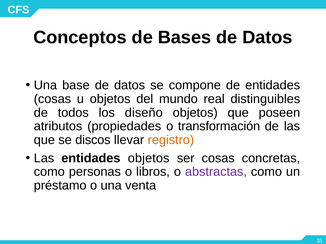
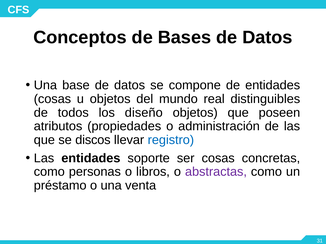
transformación: transformación -> administración
registro colour: orange -> blue
entidades objetos: objetos -> soporte
